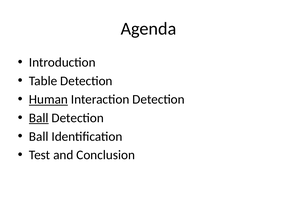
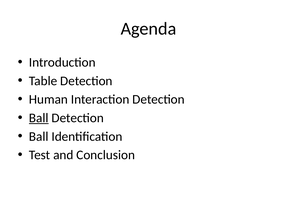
Human underline: present -> none
